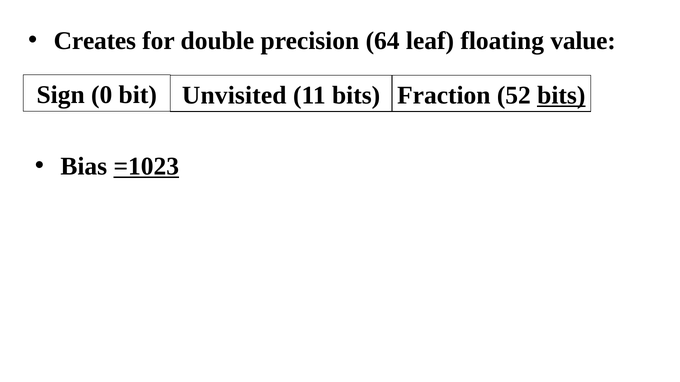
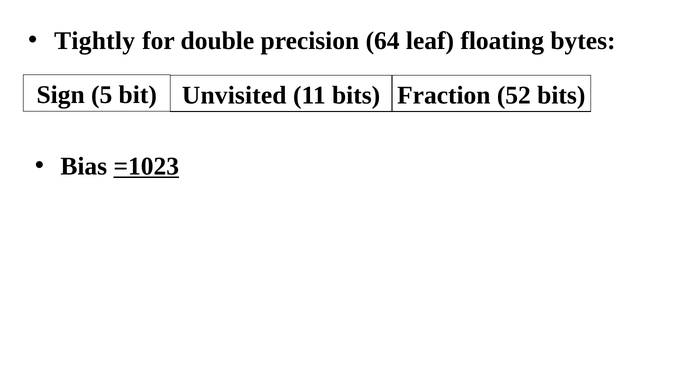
Creates: Creates -> Tightly
value: value -> bytes
0: 0 -> 5
bits at (561, 95) underline: present -> none
